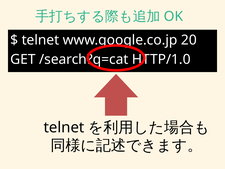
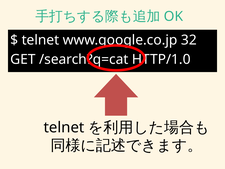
20: 20 -> 32
